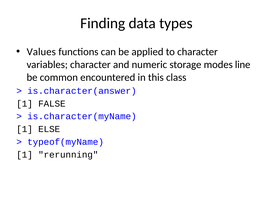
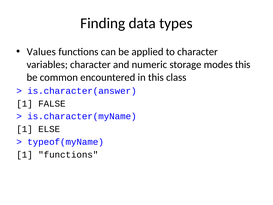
modes line: line -> this
1 rerunning: rerunning -> functions
